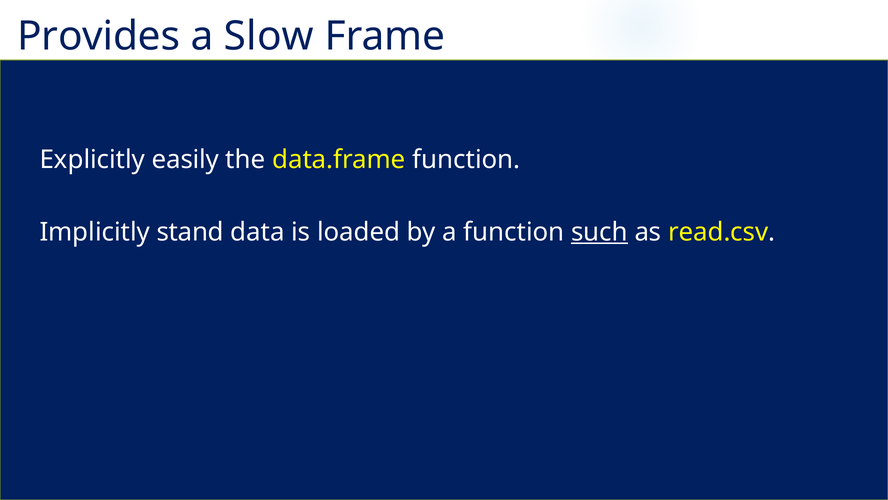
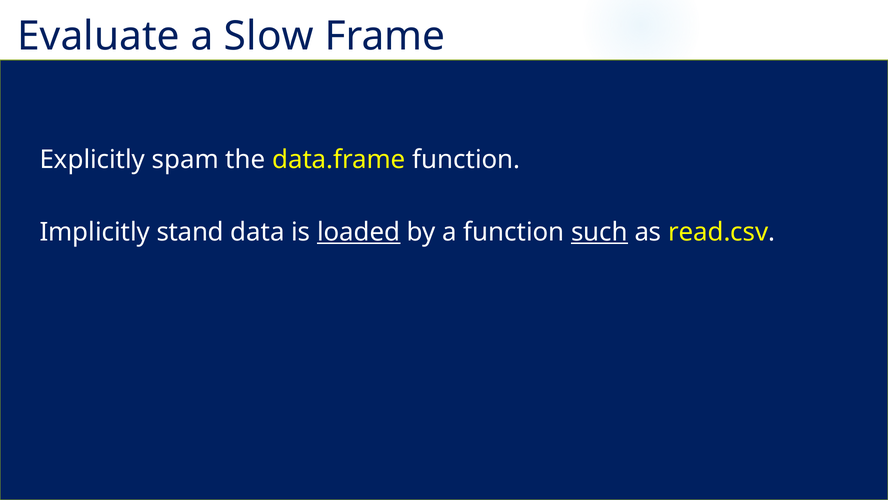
Provides: Provides -> Evaluate
easily: easily -> spam
loaded underline: none -> present
